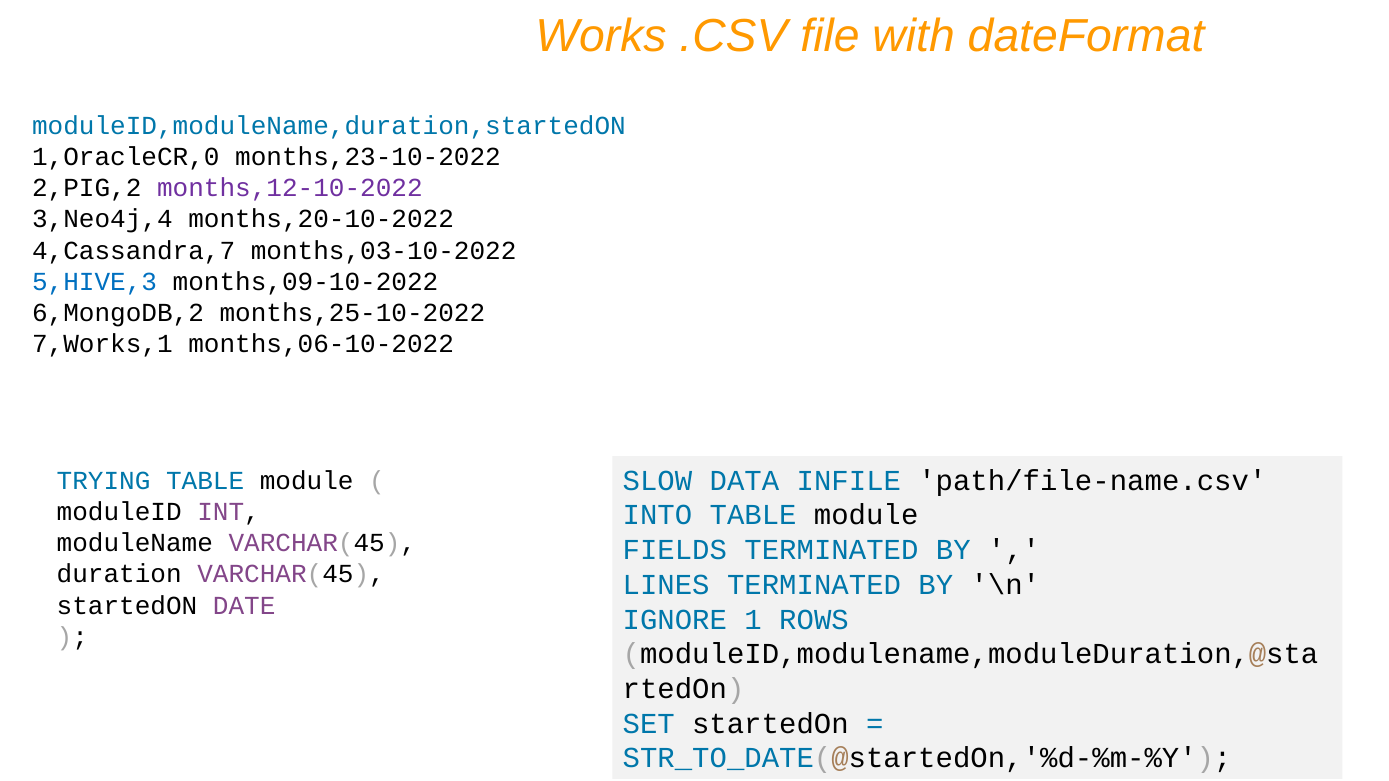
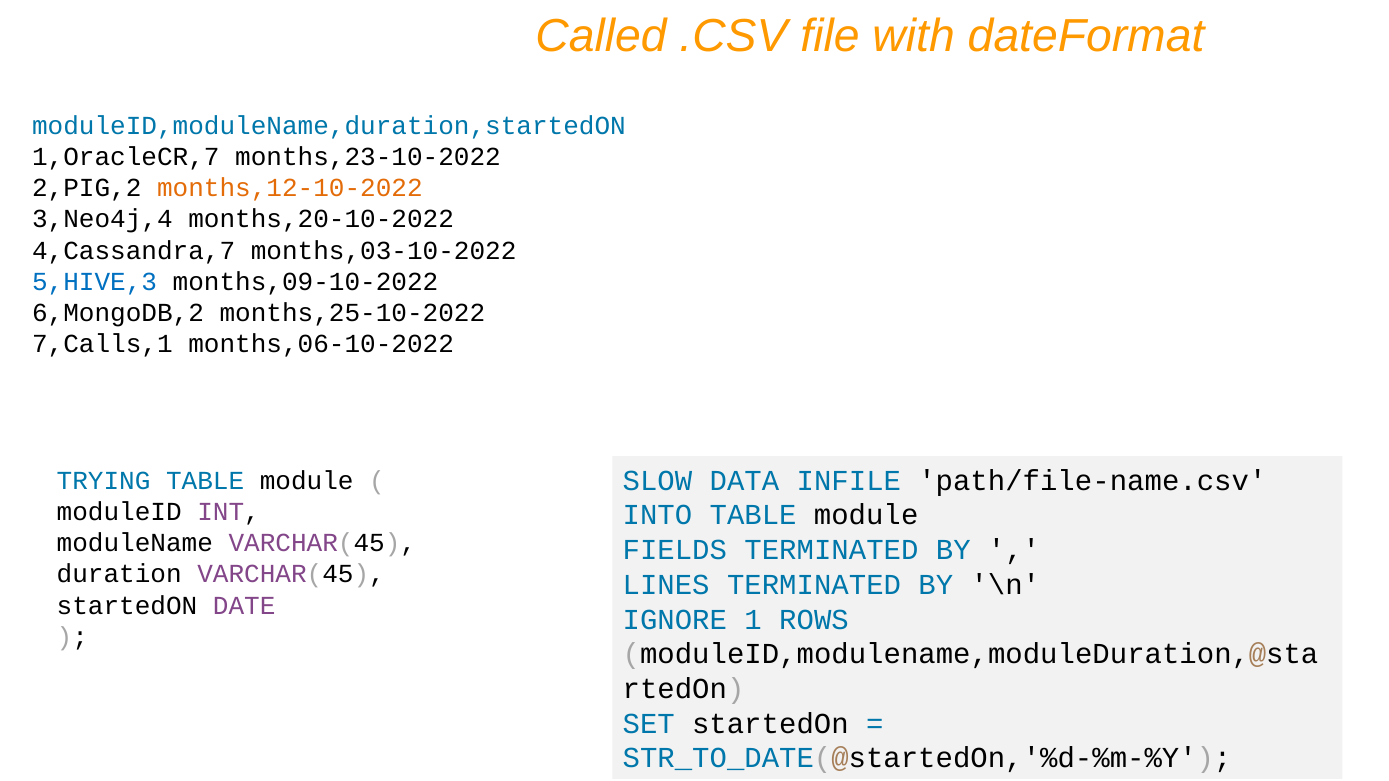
Works: Works -> Called
1,OracleCR,0: 1,OracleCR,0 -> 1,OracleCR,7
months,12-10-2022 colour: purple -> orange
7,Works,1: 7,Works,1 -> 7,Calls,1
